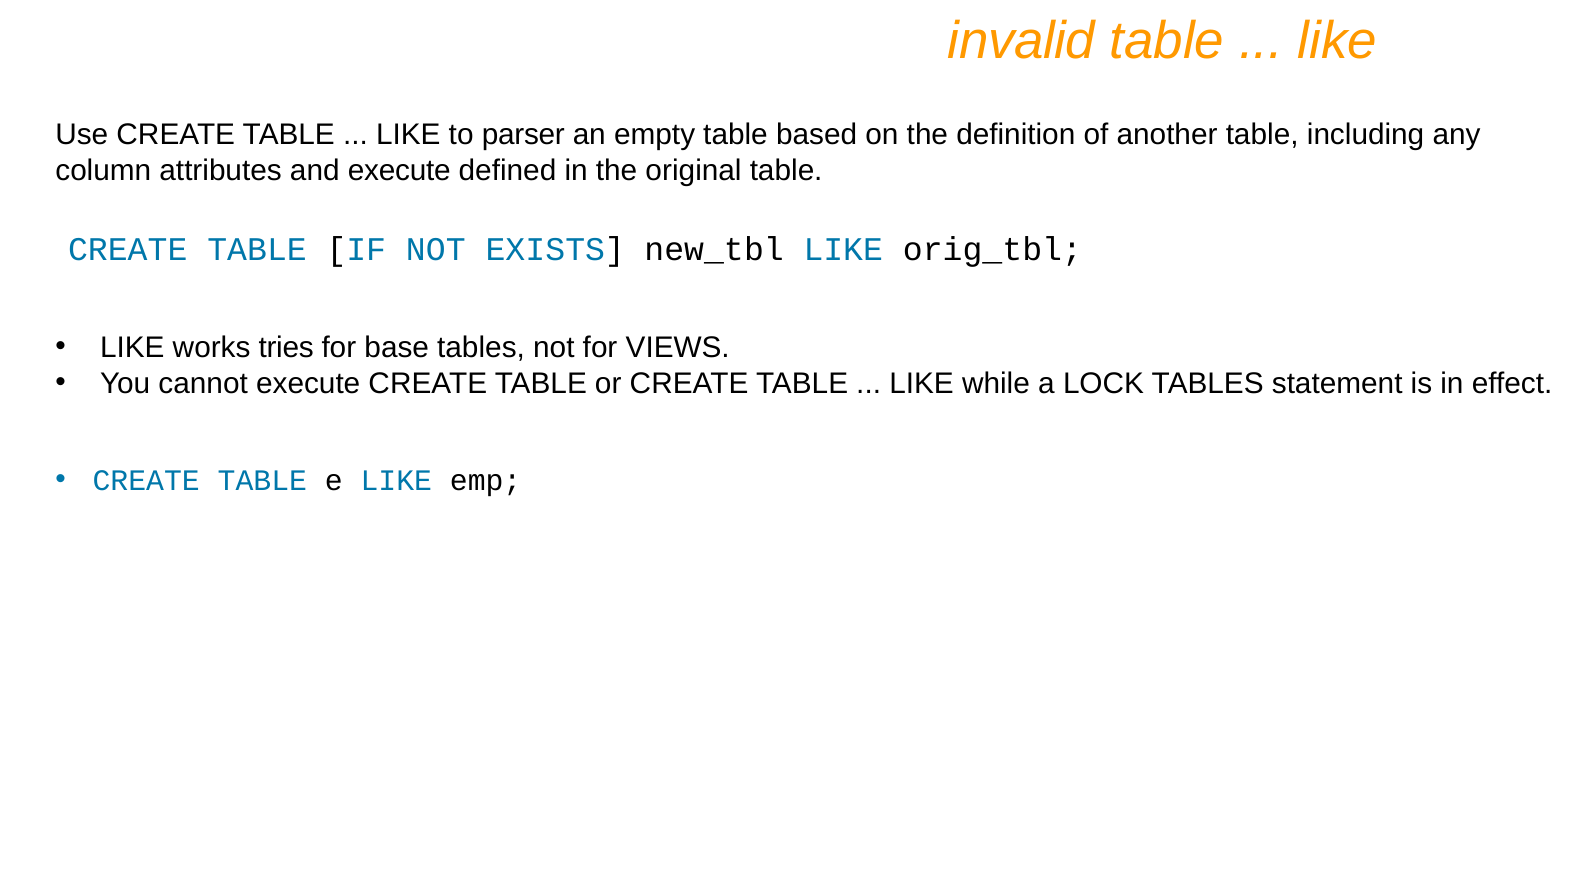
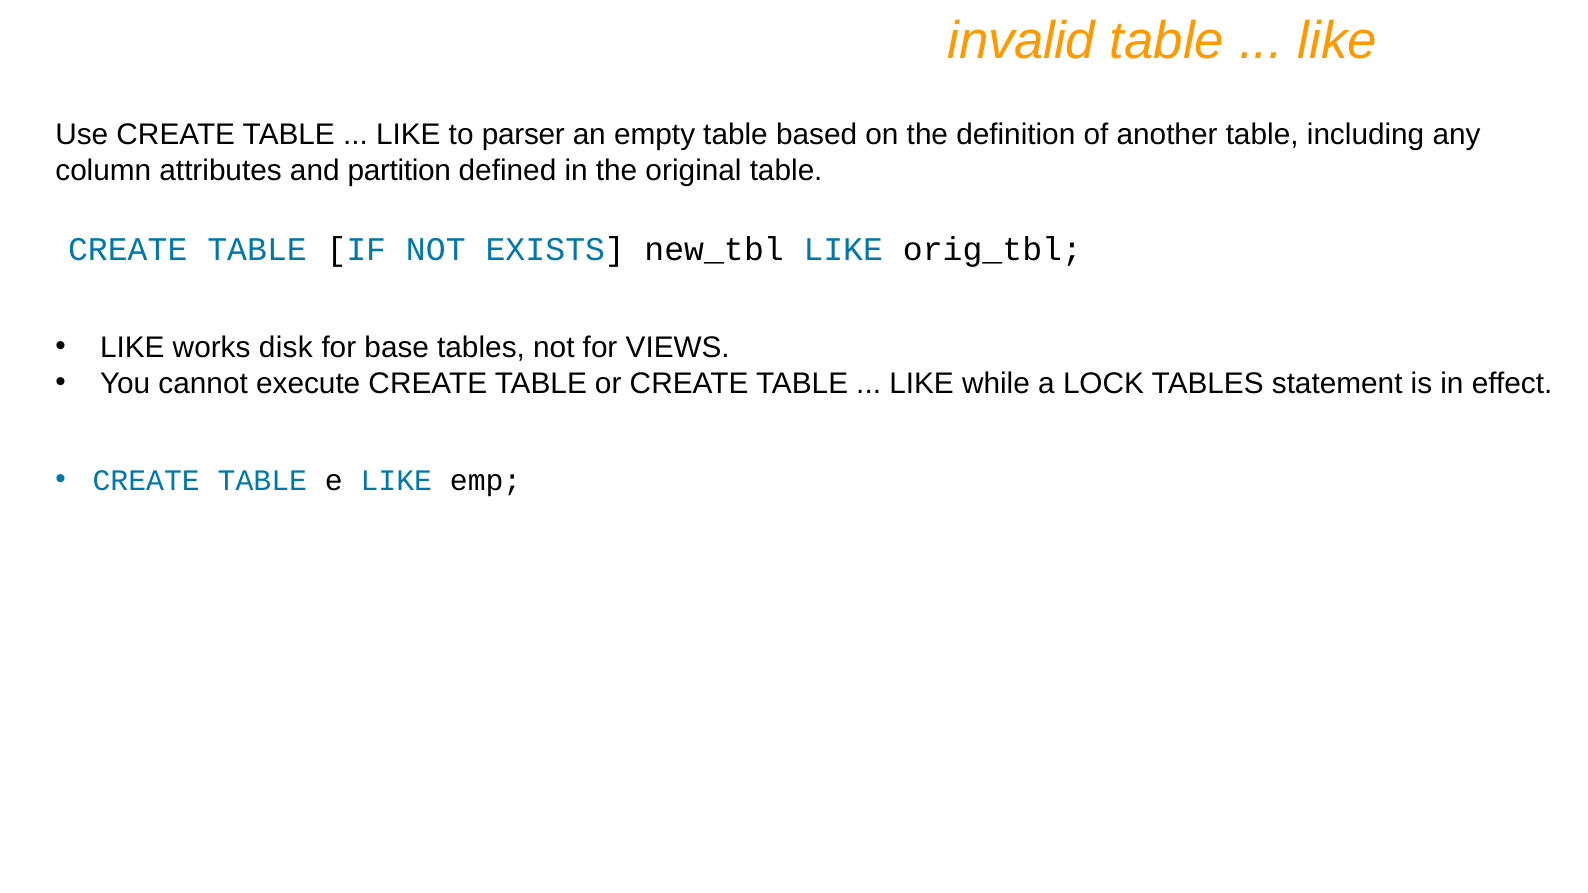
and execute: execute -> partition
tries: tries -> disk
